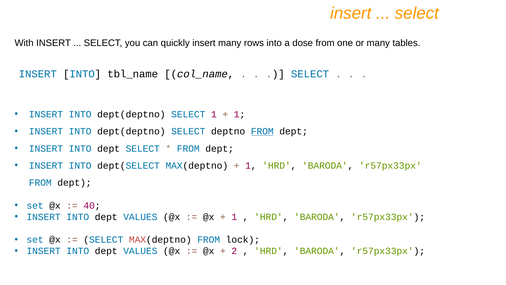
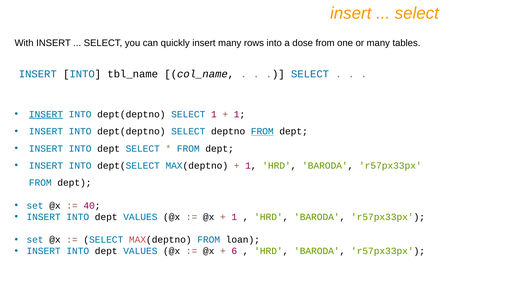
INSERT at (46, 114) underline: none -> present
lock: lock -> loan
2: 2 -> 6
